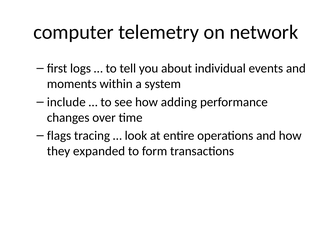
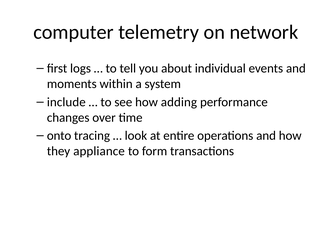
flags: flags -> onto
expanded: expanded -> appliance
